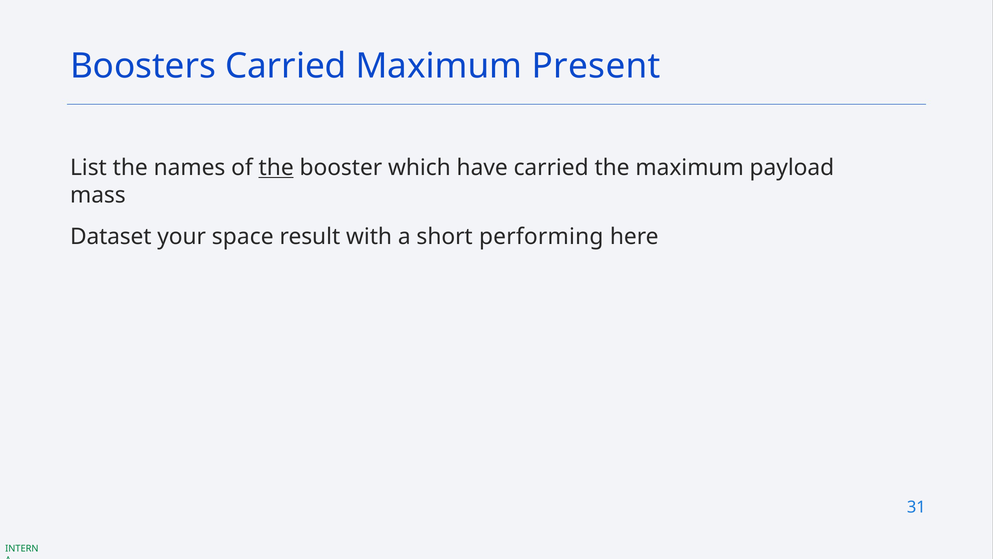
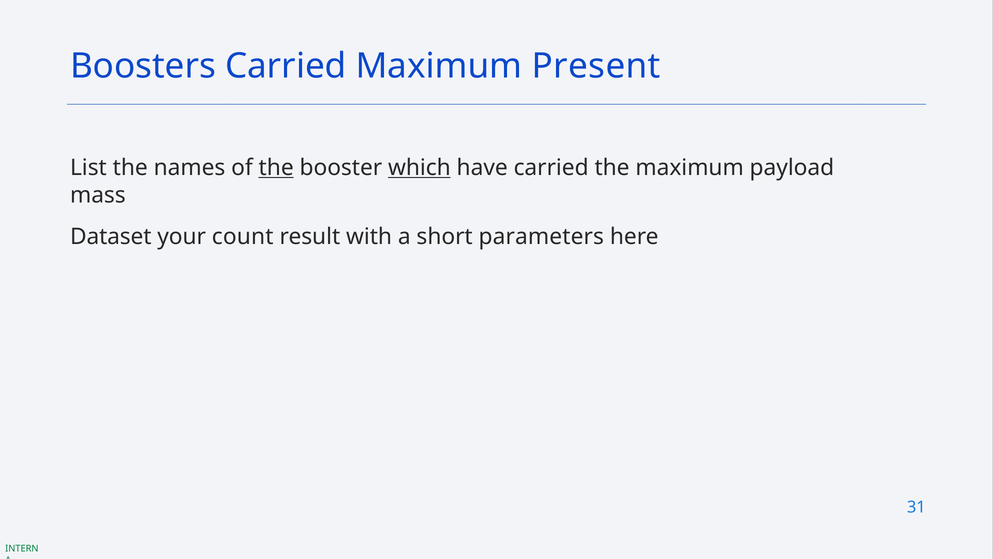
which underline: none -> present
space: space -> count
performing: performing -> parameters
